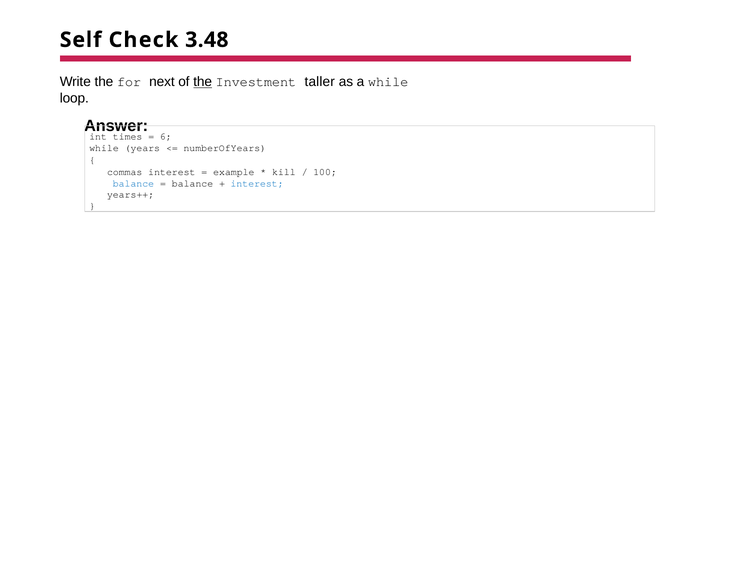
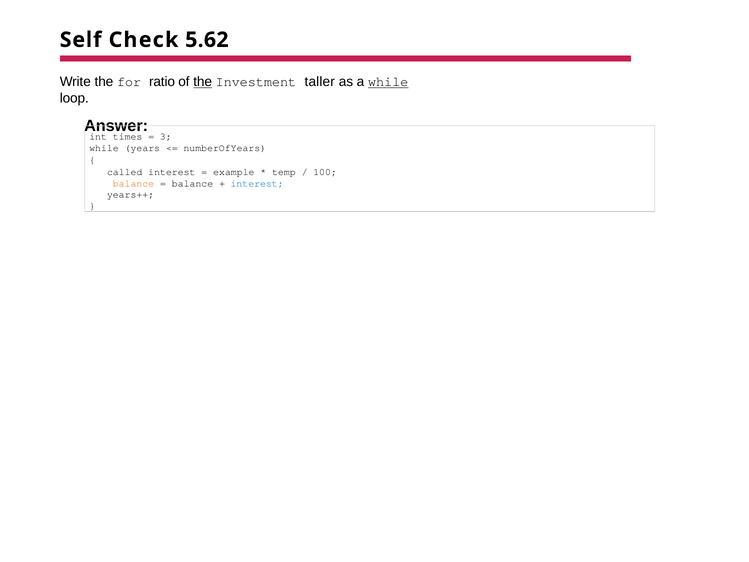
3.48: 3.48 -> 5.62
next: next -> ratio
while at (388, 82) underline: none -> present
6: 6 -> 3
commas: commas -> called
kill: kill -> temp
balance at (133, 183) colour: blue -> orange
